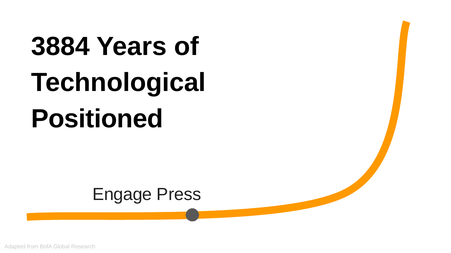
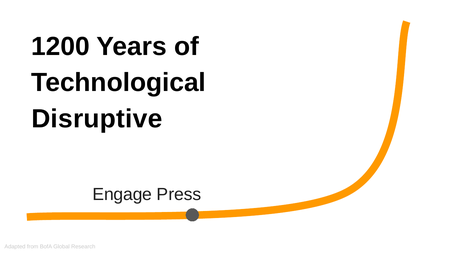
3884: 3884 -> 1200
Positioned: Positioned -> Disruptive
